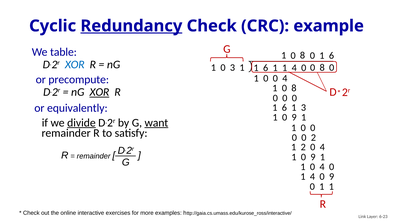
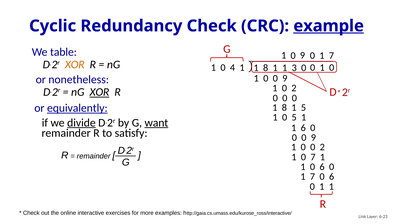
Redundancy underline: present -> none
example underline: none -> present
8 at (302, 55): 8 -> 9
6 at (331, 55): 6 -> 7
XOR at (75, 64) colour: blue -> orange
0 3: 3 -> 4
8 at (322, 68): 8 -> 1
6 at (266, 68): 6 -> 8
4 at (294, 68): 4 -> 3
1 0 0 4: 4 -> 9
precompute: precompute -> nonetheless
8 at (294, 88): 8 -> 2
equivalently underline: none -> present
6 at (284, 107): 6 -> 8
1 3: 3 -> 5
9 at (294, 117): 9 -> 5
0 at (303, 128): 0 -> 6
2 at (313, 137): 2 -> 9
2 at (303, 147): 2 -> 0
4 at (322, 147): 4 -> 2
9 at (313, 157): 9 -> 7
1 0 4: 4 -> 6
4 at (313, 176): 4 -> 7
9 at (332, 176): 9 -> 6
